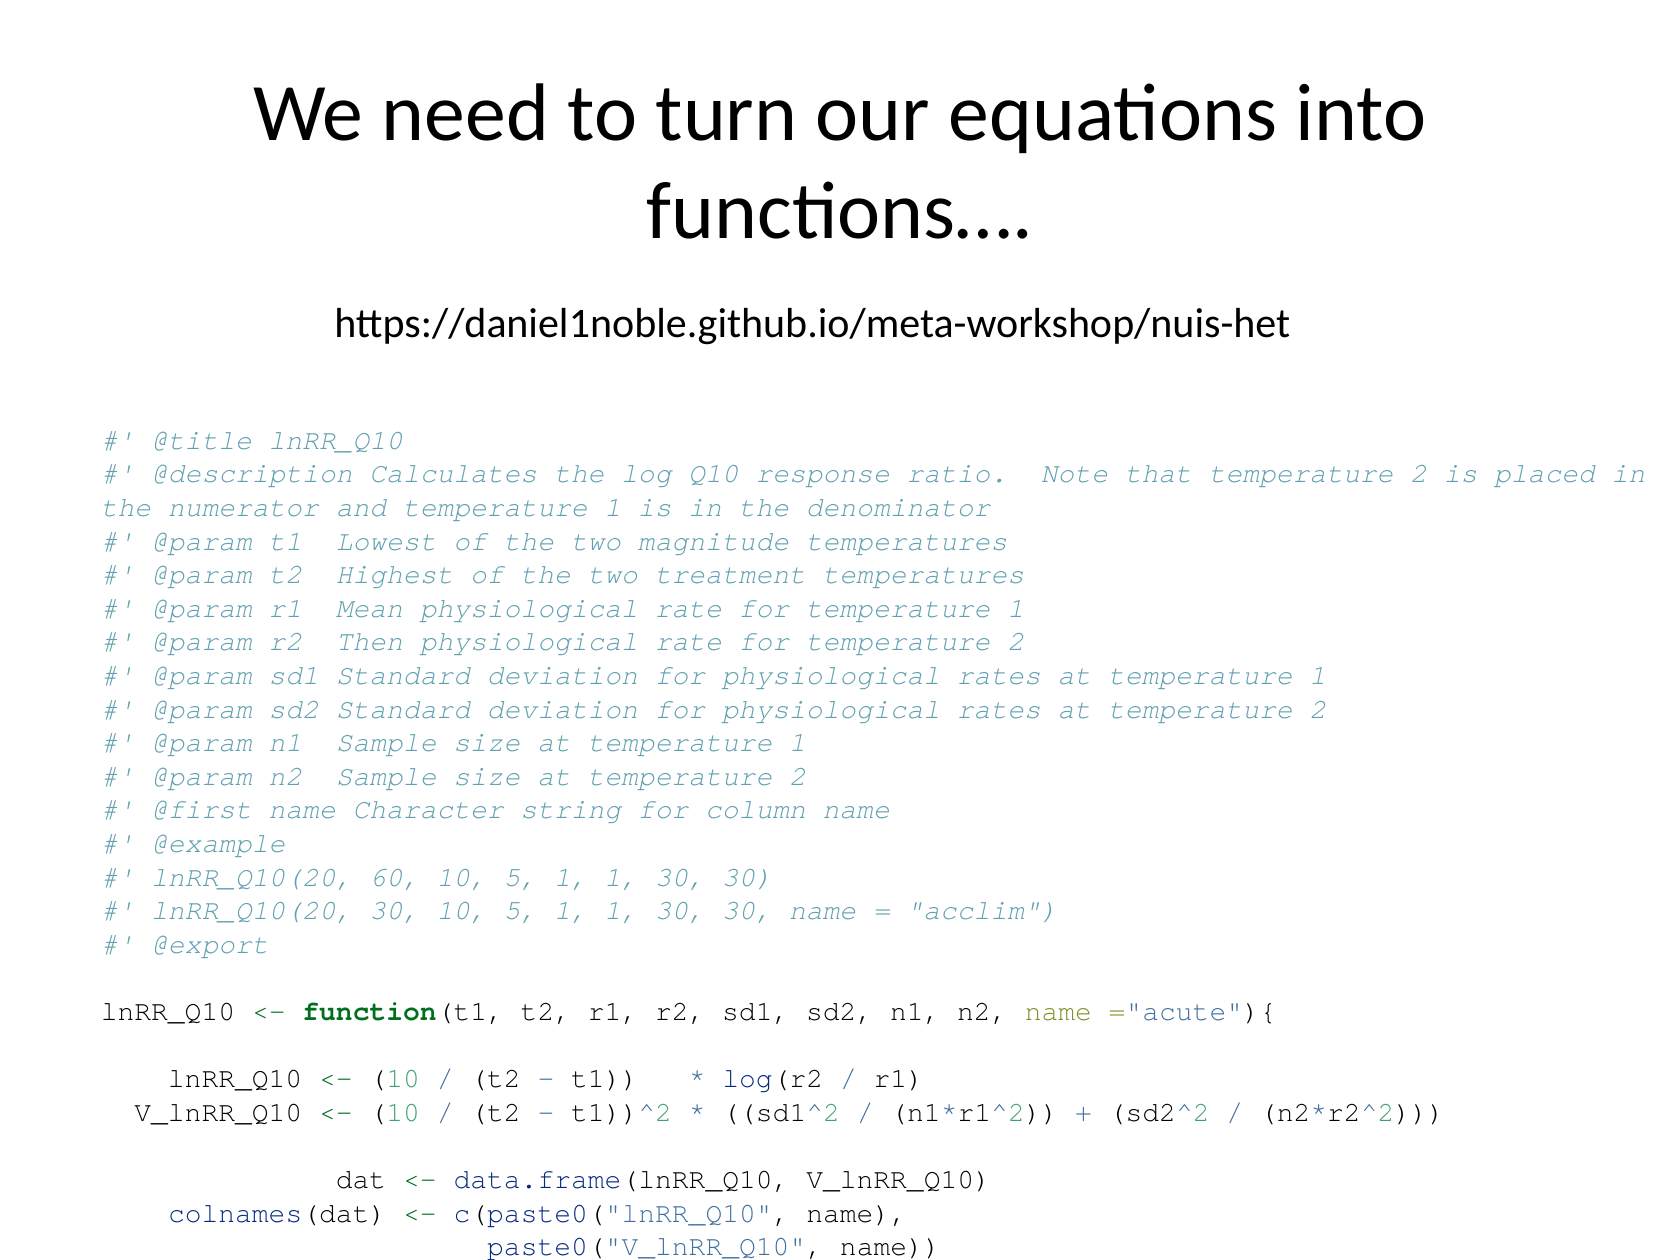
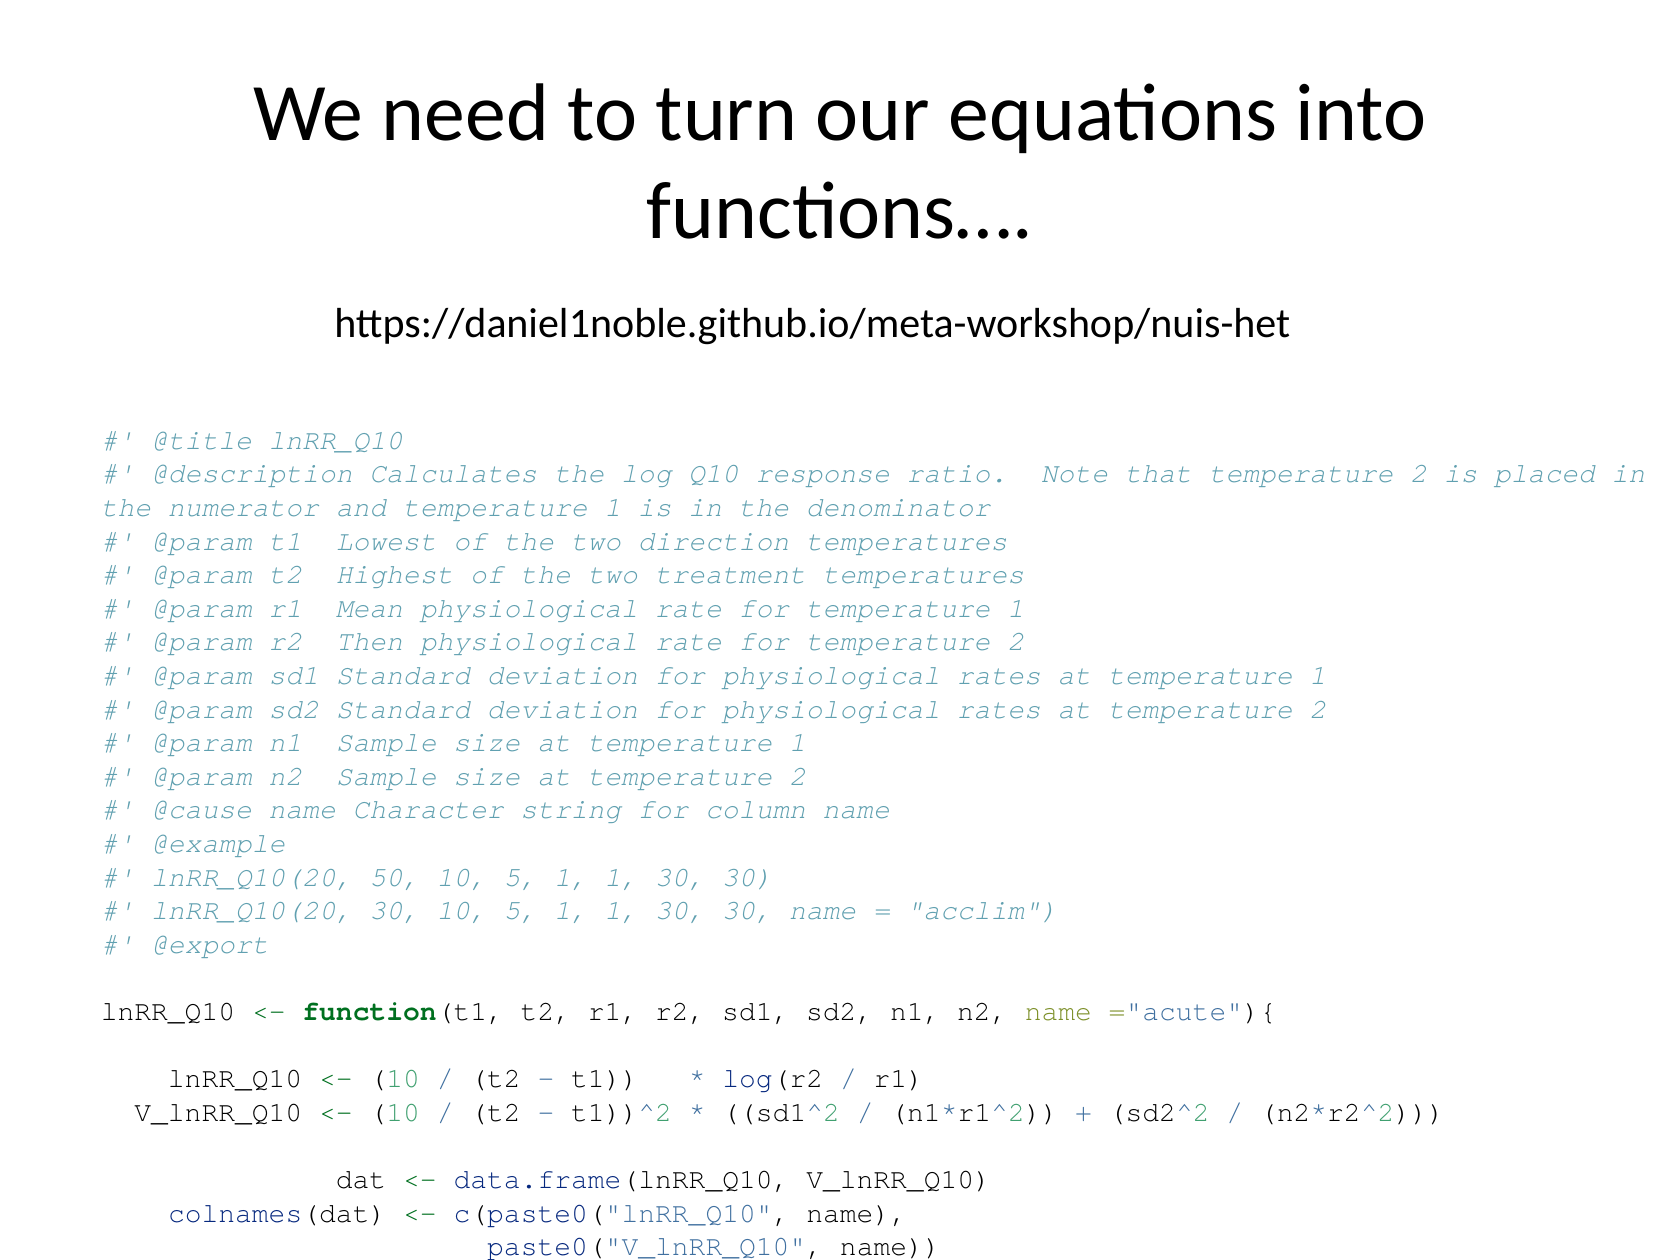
magnitude: magnitude -> direction
@first: @first -> @cause
60: 60 -> 50
